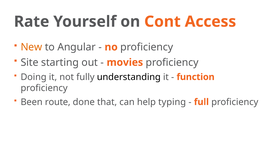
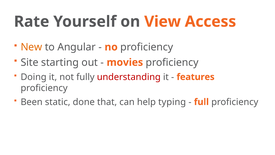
Cont: Cont -> View
understanding colour: black -> red
function: function -> features
route: route -> static
